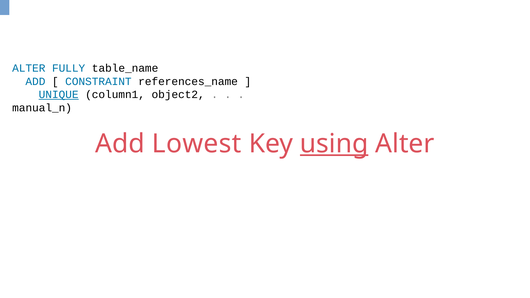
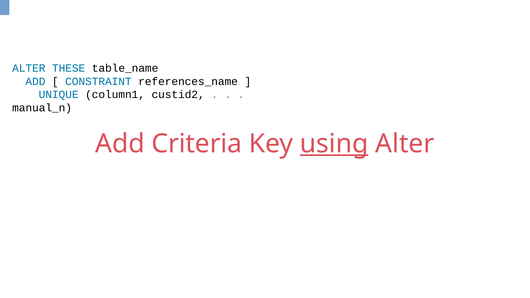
FULLY: FULLY -> THESE
UNIQUE underline: present -> none
object2: object2 -> custid2
Lowest: Lowest -> Criteria
